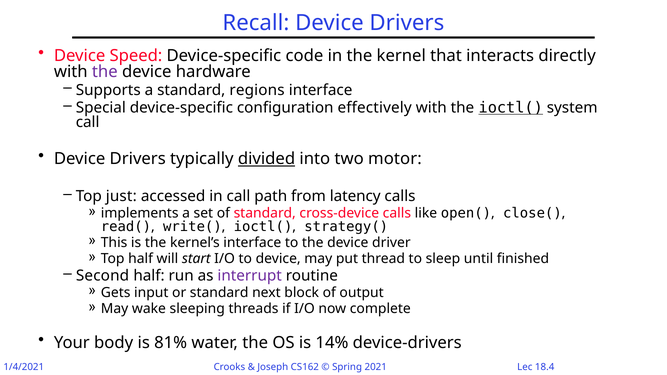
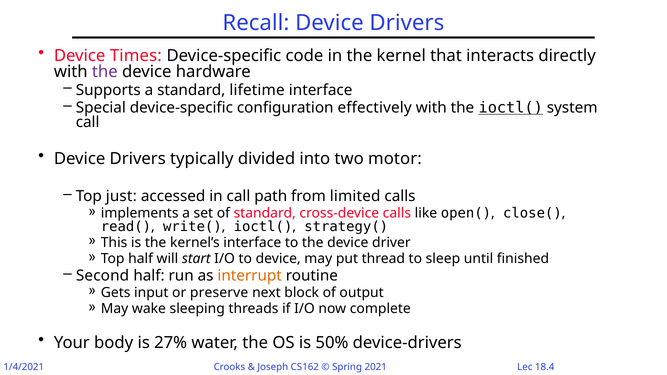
Speed: Speed -> Times
regions: regions -> lifetime
divided underline: present -> none
latency: latency -> limited
interrupt colour: purple -> orange
or standard: standard -> preserve
81%: 81% -> 27%
14%: 14% -> 50%
